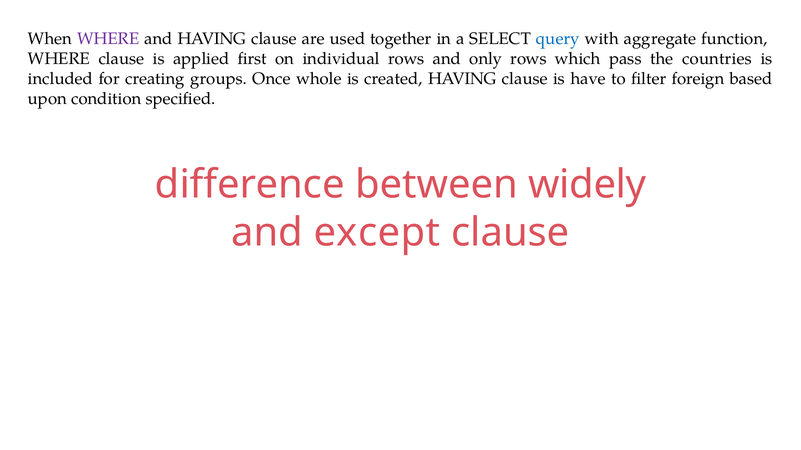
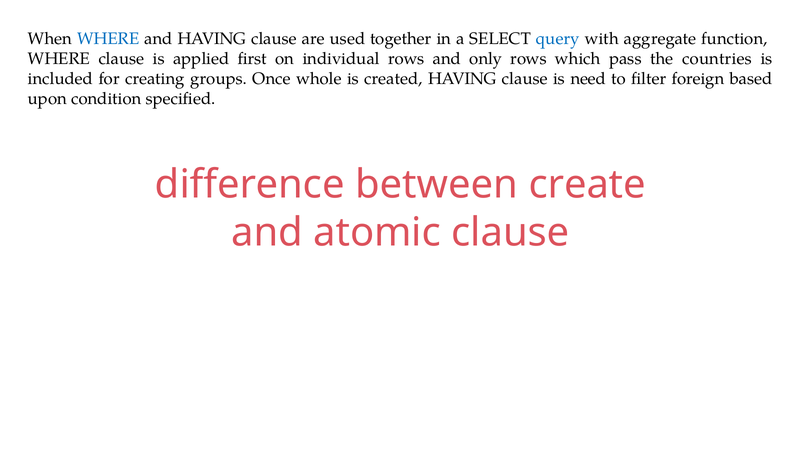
WHERE at (108, 39) colour: purple -> blue
have: have -> need
widely: widely -> create
except: except -> atomic
